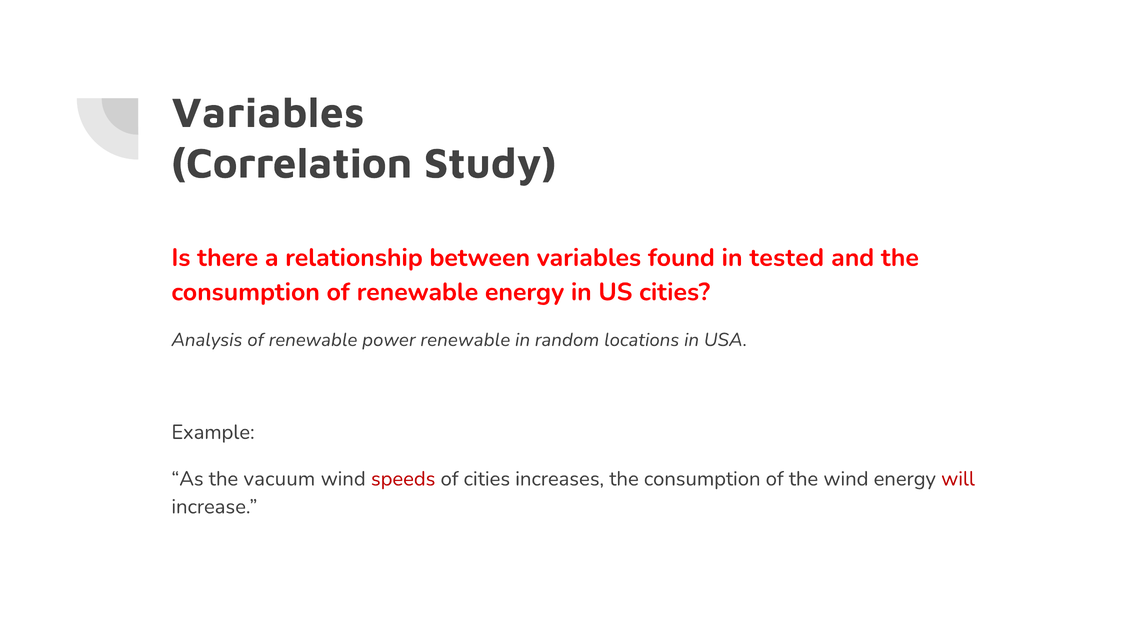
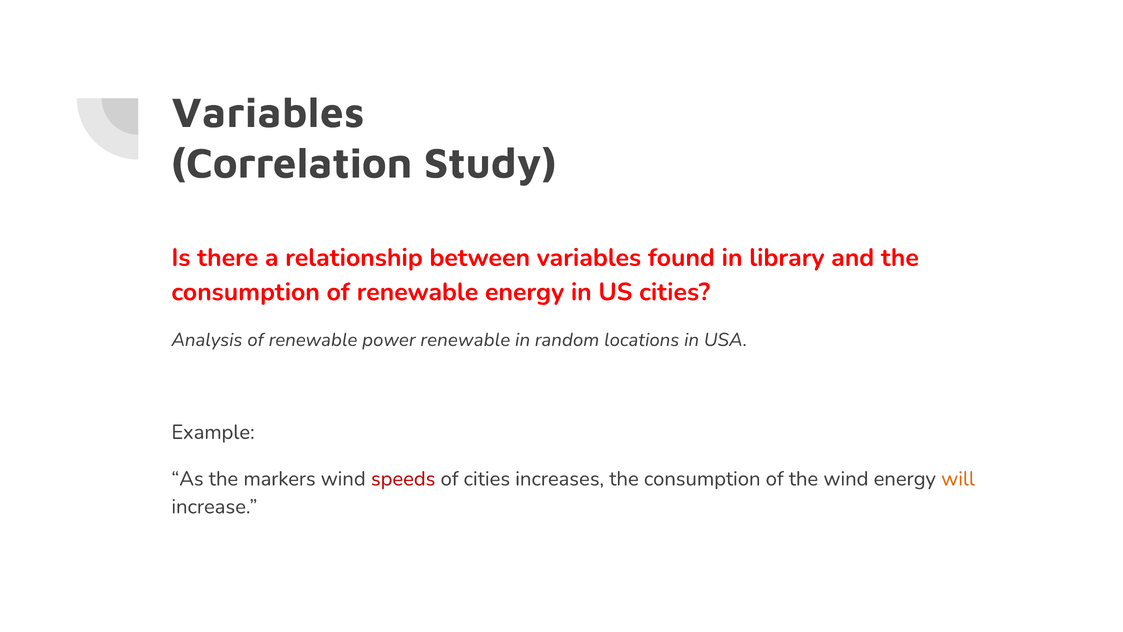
tested: tested -> library
vacuum: vacuum -> markers
will colour: red -> orange
